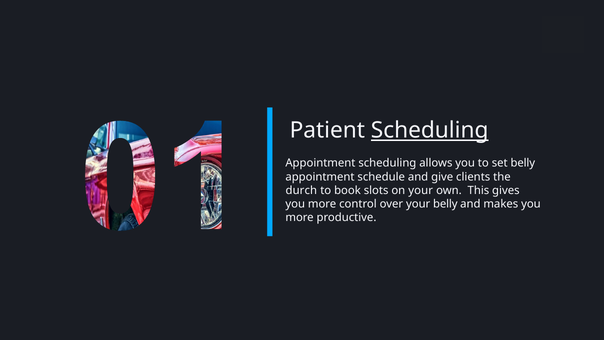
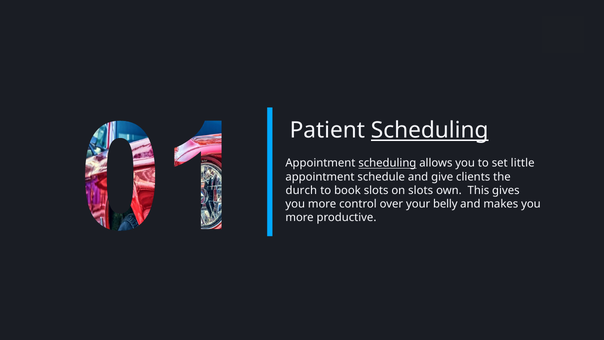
scheduling at (387, 163) underline: none -> present
set belly: belly -> little
on your: your -> slots
